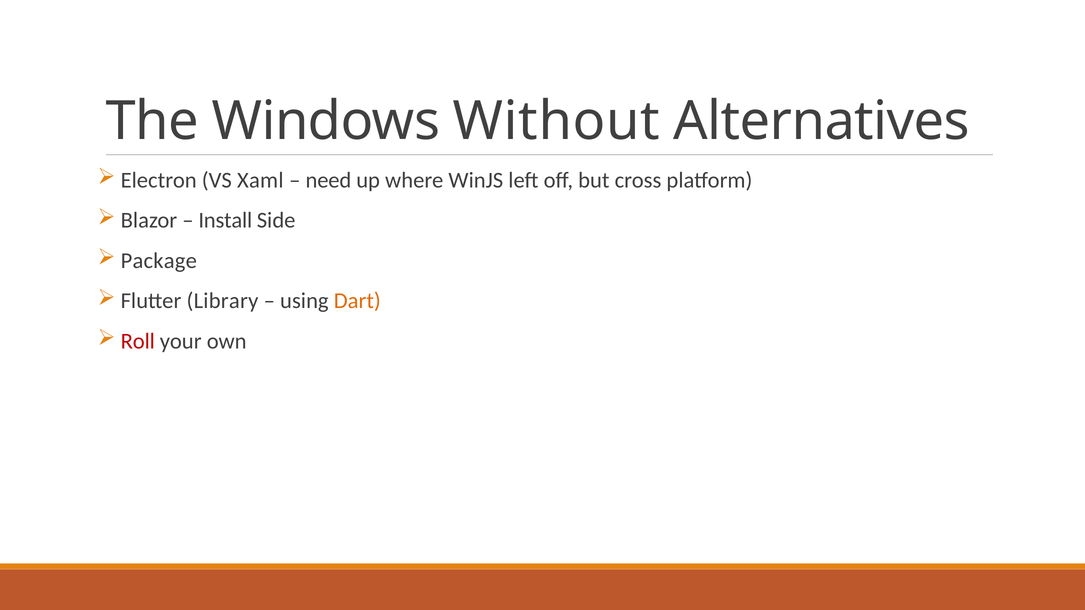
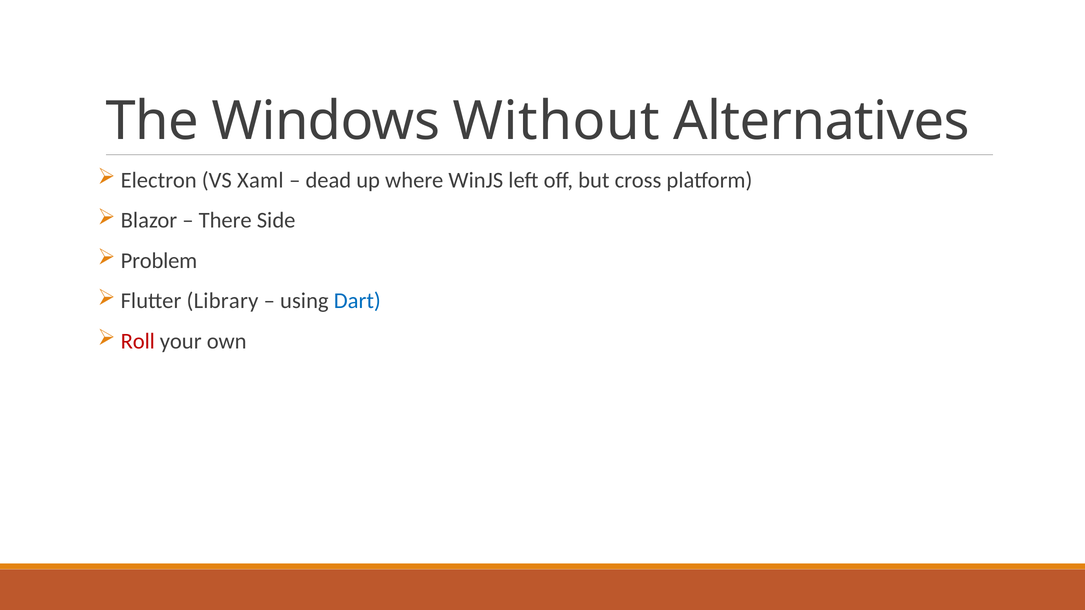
need: need -> dead
Install: Install -> There
Package: Package -> Problem
Dart colour: orange -> blue
